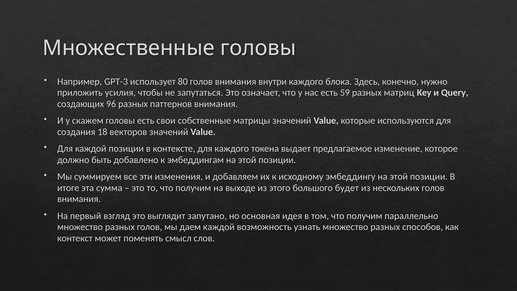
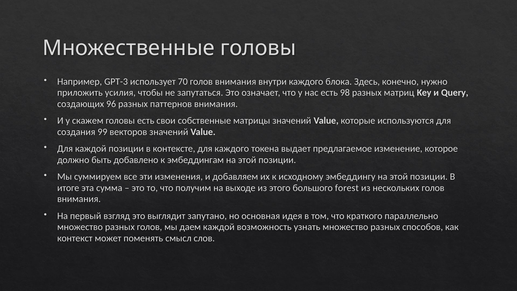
80: 80 -> 70
59: 59 -> 98
18: 18 -> 99
будет: будет -> forest
том что получим: получим -> краткого
